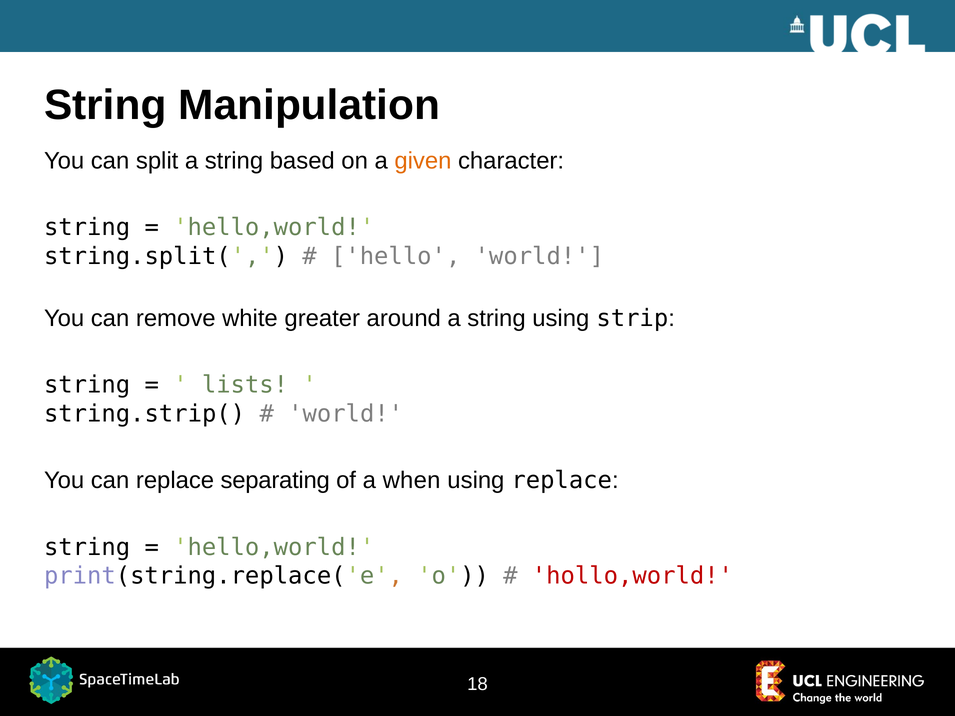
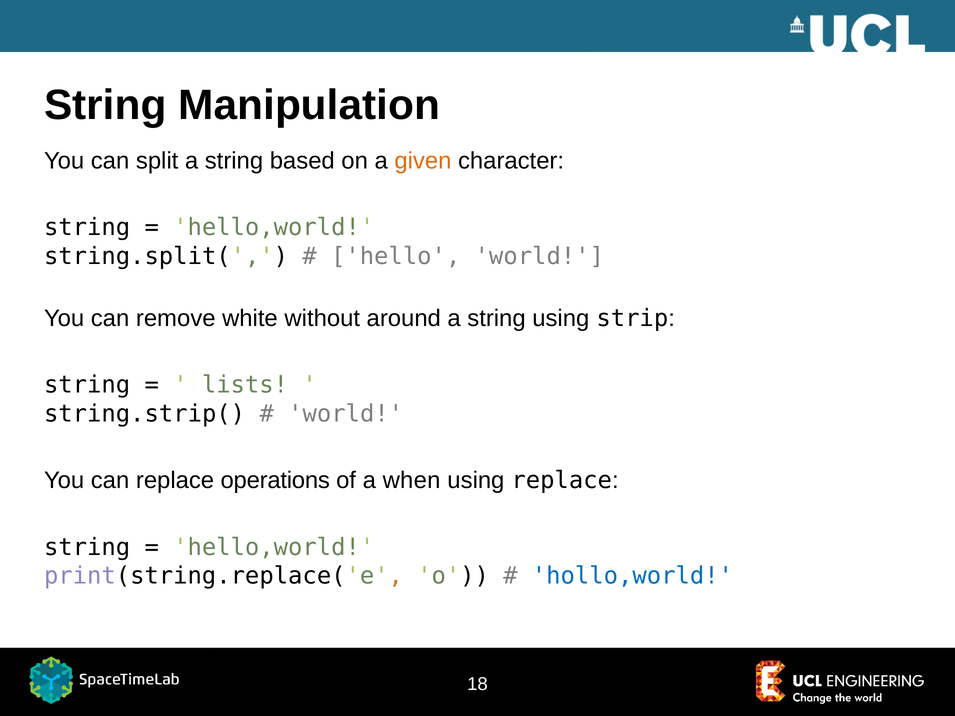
greater: greater -> without
separating: separating -> operations
hollo,world colour: red -> blue
